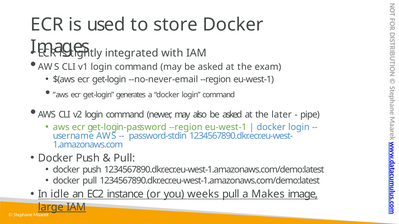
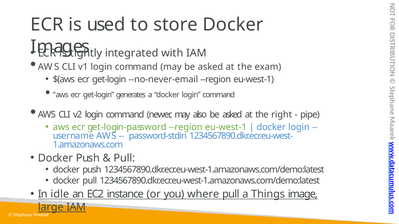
later: later -> right
weeks: weeks -> where
Makes: Makes -> Things
